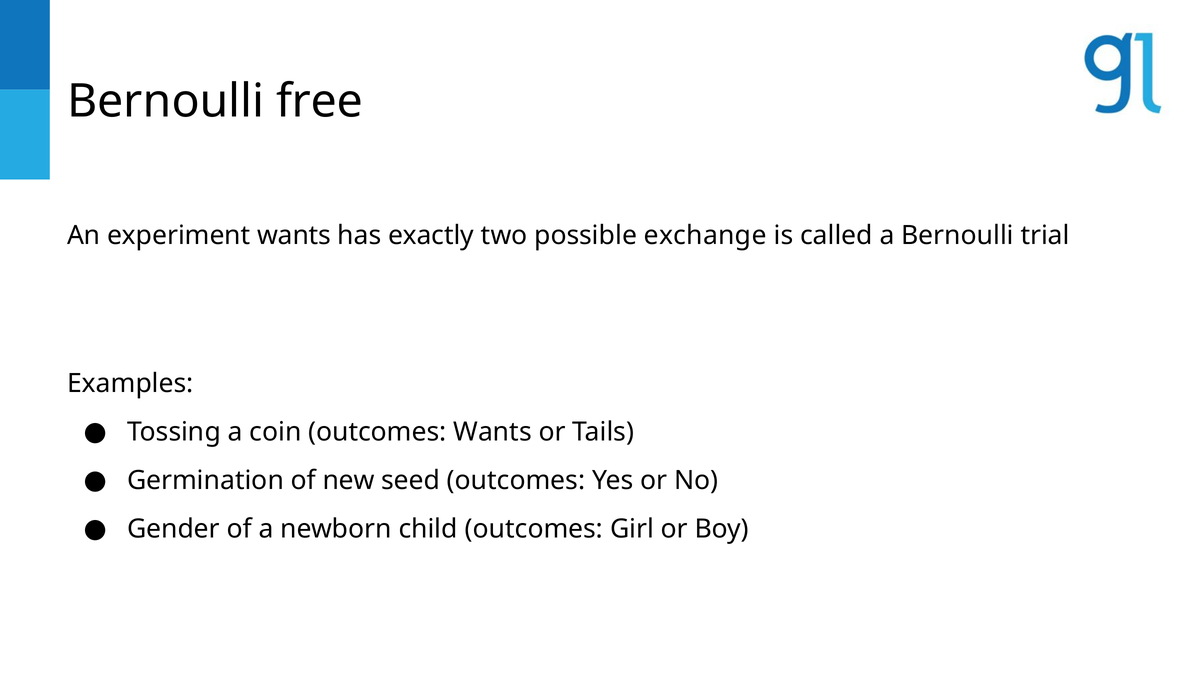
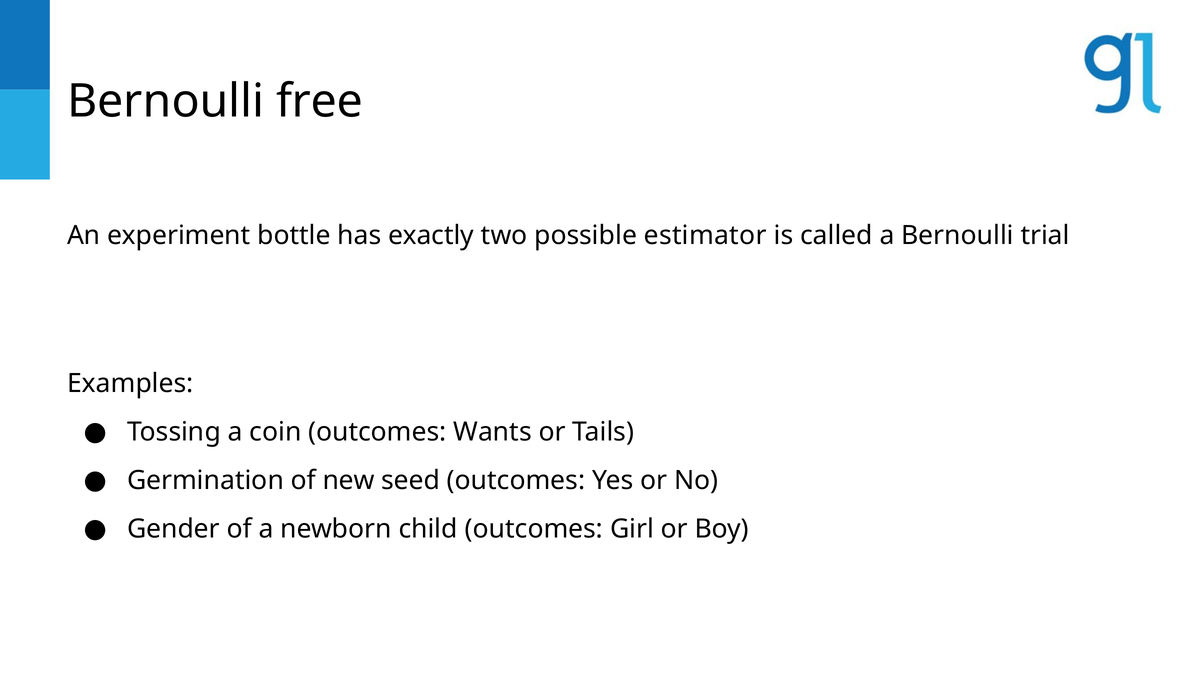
experiment wants: wants -> bottle
exchange: exchange -> estimator
